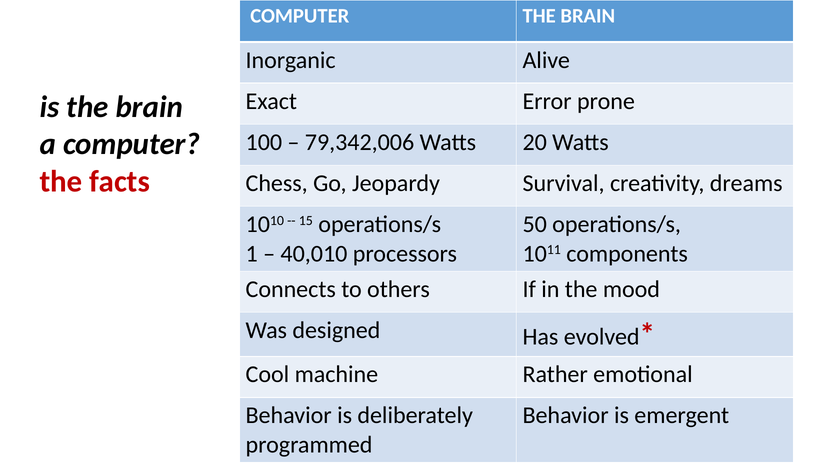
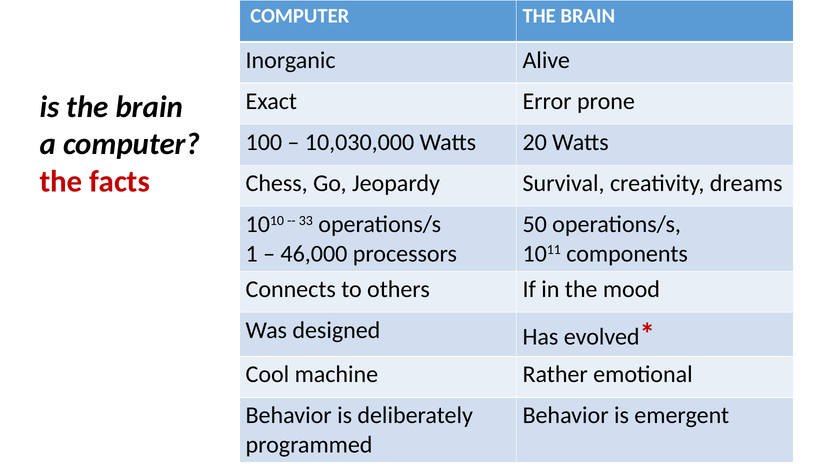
79,342,006: 79,342,006 -> 10,030,000
15: 15 -> 33
40,010: 40,010 -> 46,000
